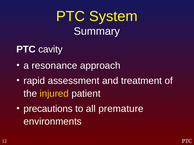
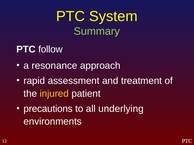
Summary colour: white -> light green
cavity: cavity -> follow
premature: premature -> underlying
